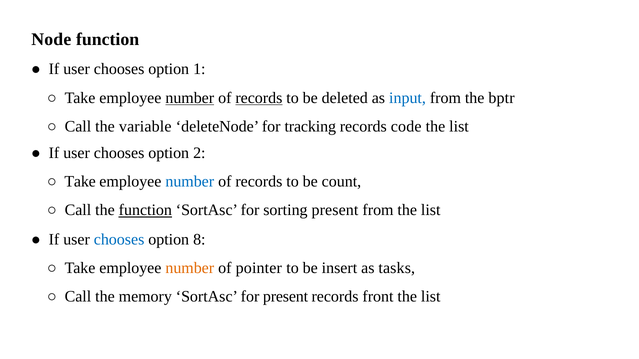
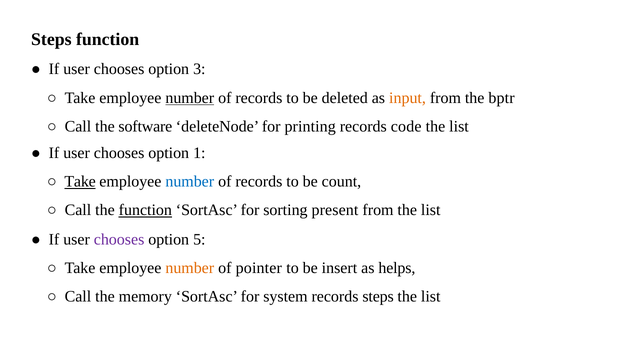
Node at (51, 40): Node -> Steps
1: 1 -> 3
records at (259, 98) underline: present -> none
input colour: blue -> orange
variable: variable -> software
tracking: tracking -> printing
2: 2 -> 1
Take at (80, 182) underline: none -> present
chooses at (119, 240) colour: blue -> purple
8: 8 -> 5
tasks: tasks -> helps
for present: present -> system
records front: front -> steps
